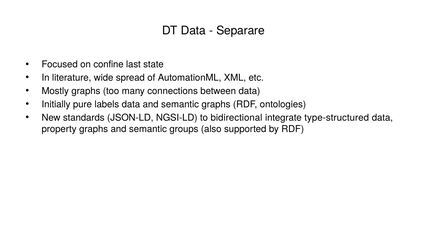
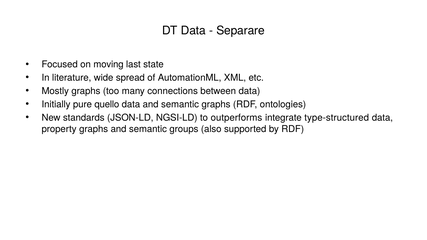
confine: confine -> moving
labels: labels -> quello
bidirectional: bidirectional -> outperforms
